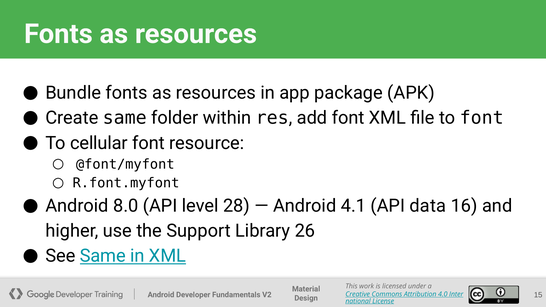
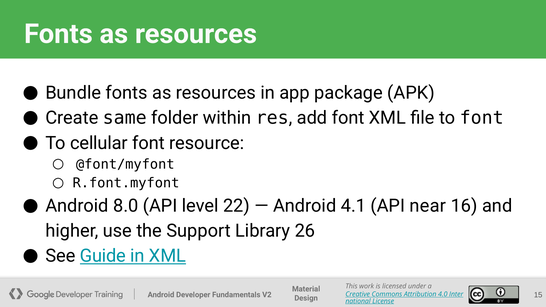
28: 28 -> 22
data: data -> near
See Same: Same -> Guide
